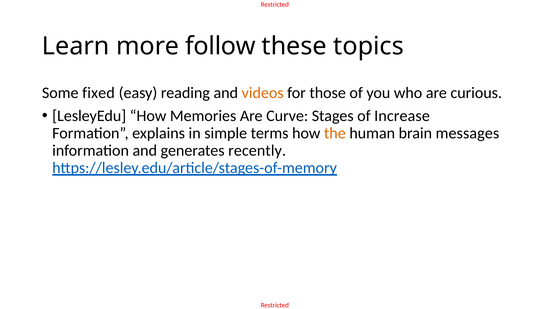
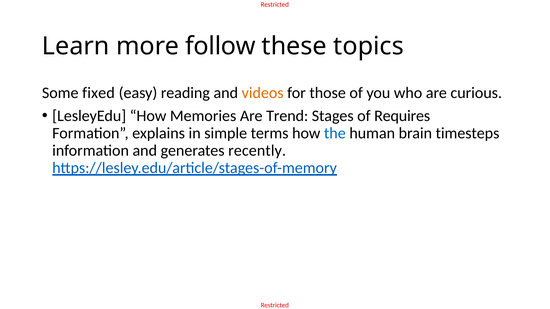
Curve: Curve -> Trend
Increase: Increase -> Requires
the colour: orange -> blue
messages: messages -> timesteps
